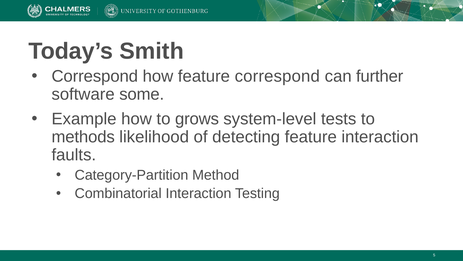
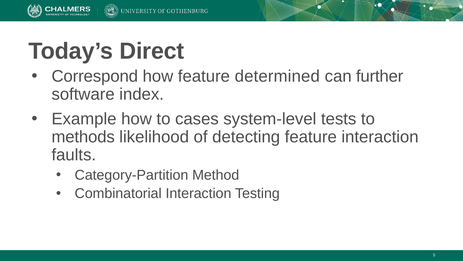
Smith: Smith -> Direct
feature correspond: correspond -> determined
some: some -> index
grows: grows -> cases
